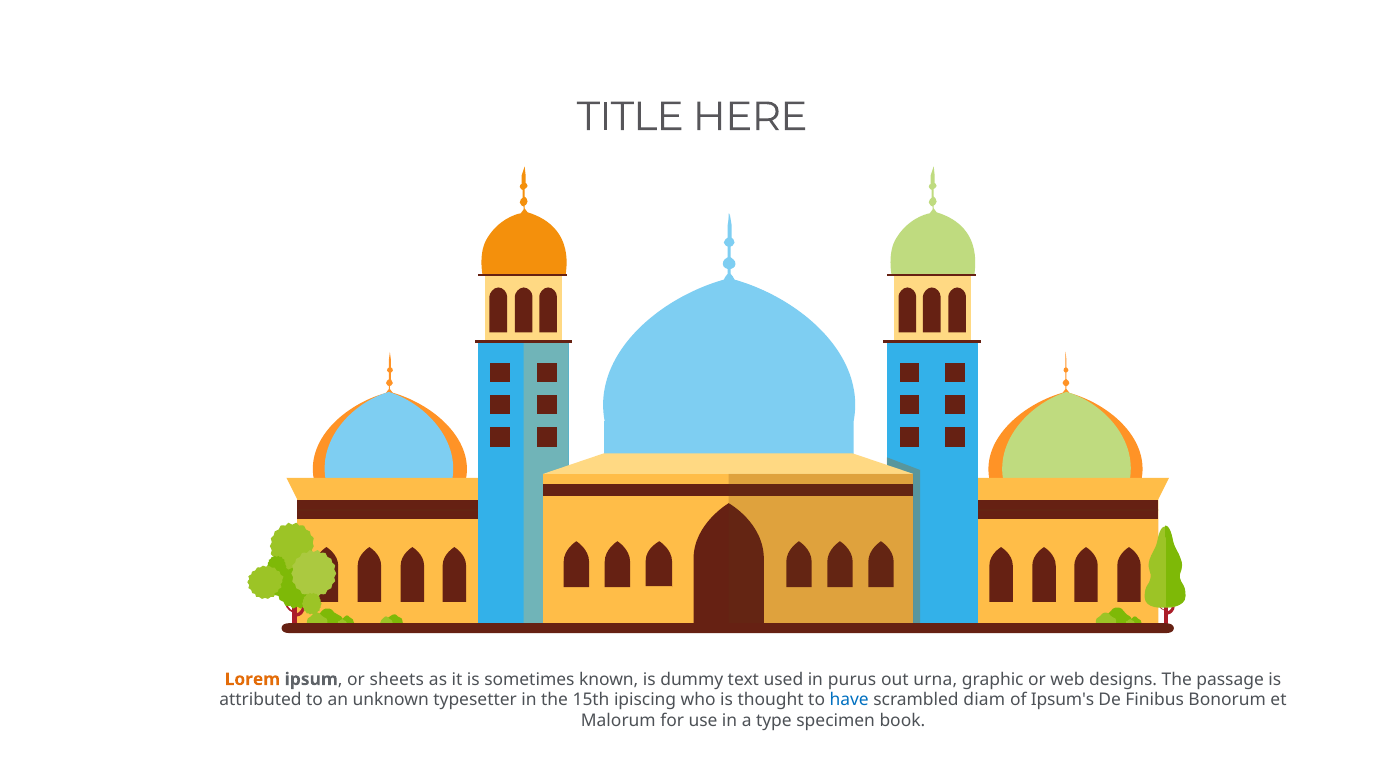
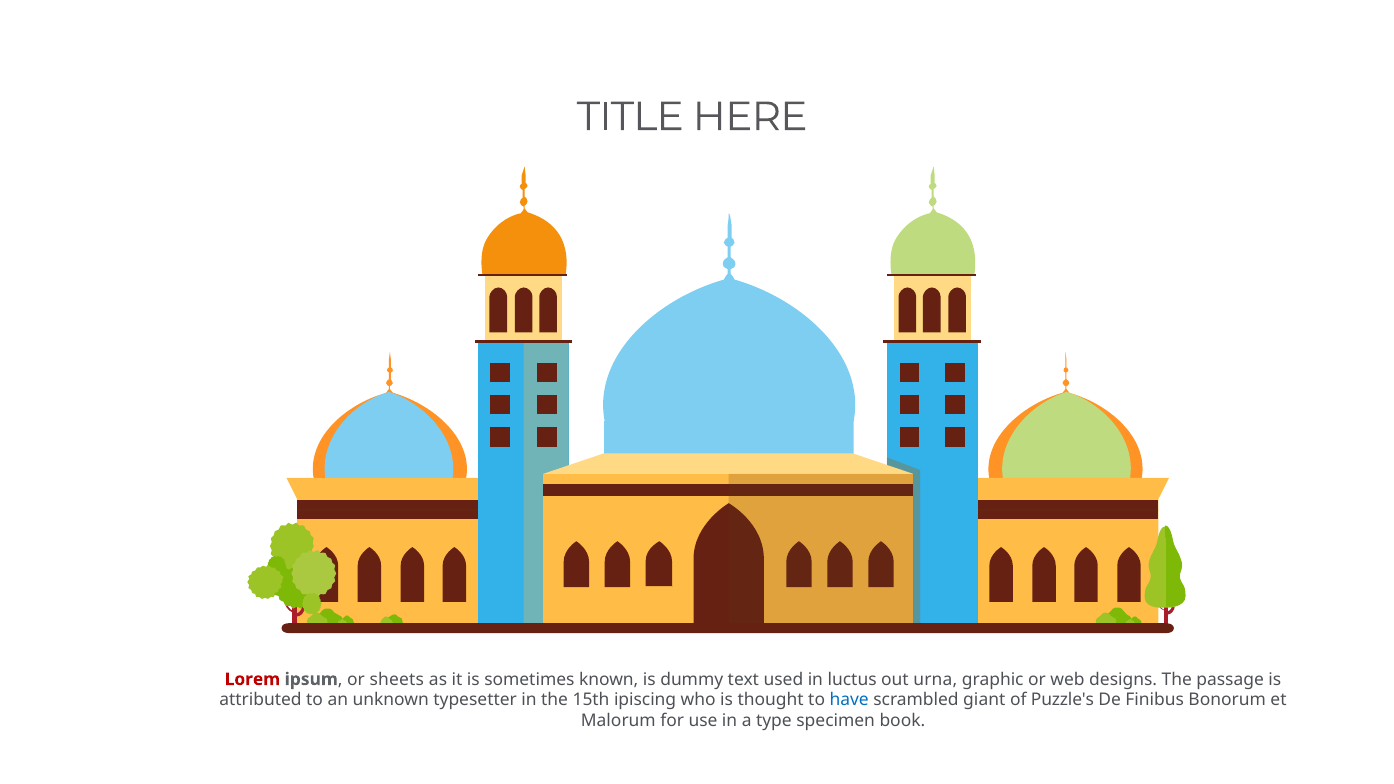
Lorem colour: orange -> red
purus: purus -> luctus
diam: diam -> giant
Ipsum's: Ipsum's -> Puzzle's
